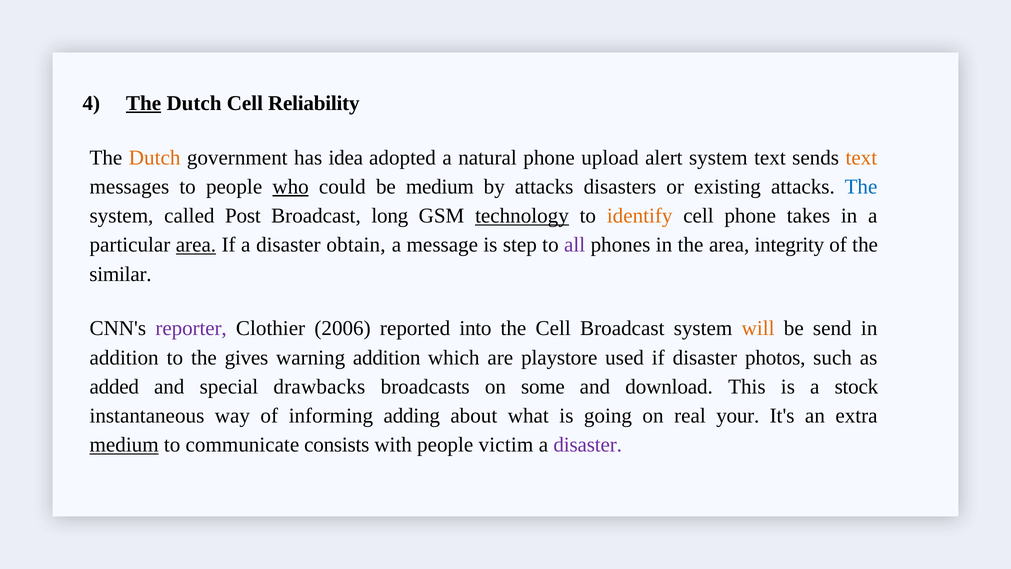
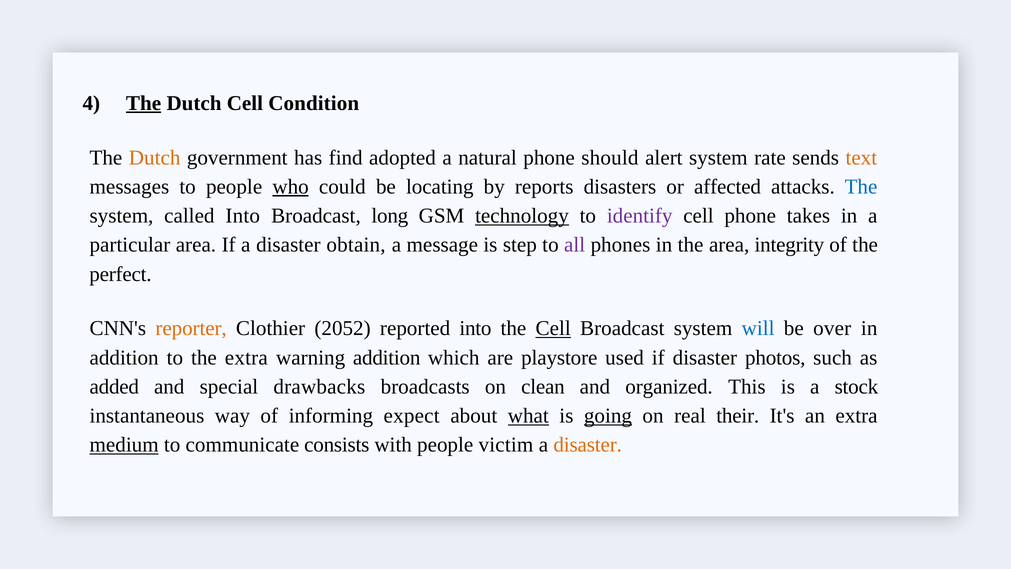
Reliability: Reliability -> Condition
idea: idea -> find
upload: upload -> should
system text: text -> rate
be medium: medium -> locating
by attacks: attacks -> reports
existing: existing -> affected
called Post: Post -> Into
identify colour: orange -> purple
area at (196, 245) underline: present -> none
similar: similar -> perfect
reporter colour: purple -> orange
2006: 2006 -> 2052
Cell at (553, 328) underline: none -> present
will colour: orange -> blue
send: send -> over
the gives: gives -> extra
some: some -> clean
download: download -> organized
adding: adding -> expect
what underline: none -> present
going underline: none -> present
your: your -> their
disaster at (588, 445) colour: purple -> orange
